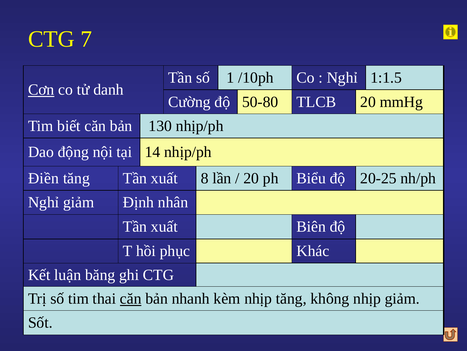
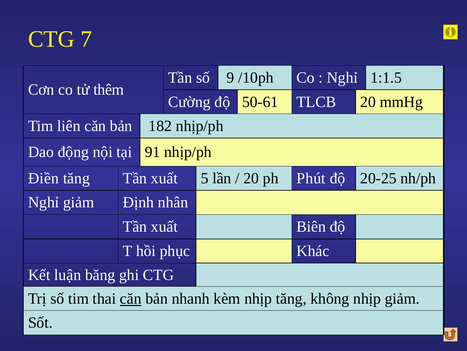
1: 1 -> 9
Cơn underline: present -> none
danh: danh -> thêm
50-80: 50-80 -> 50-61
biết: biết -> liên
130: 130 -> 182
14: 14 -> 91
8: 8 -> 5
Biểu: Biểu -> Phút
